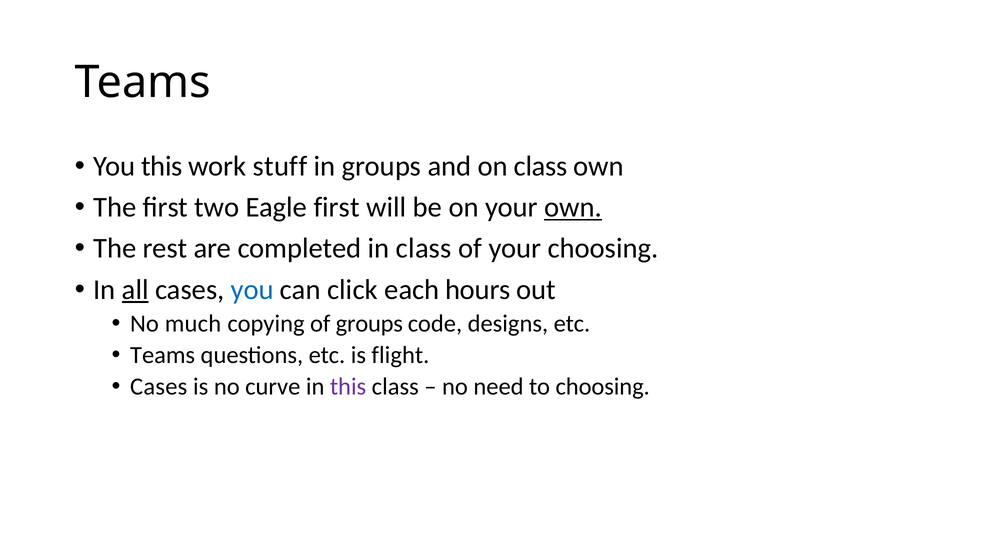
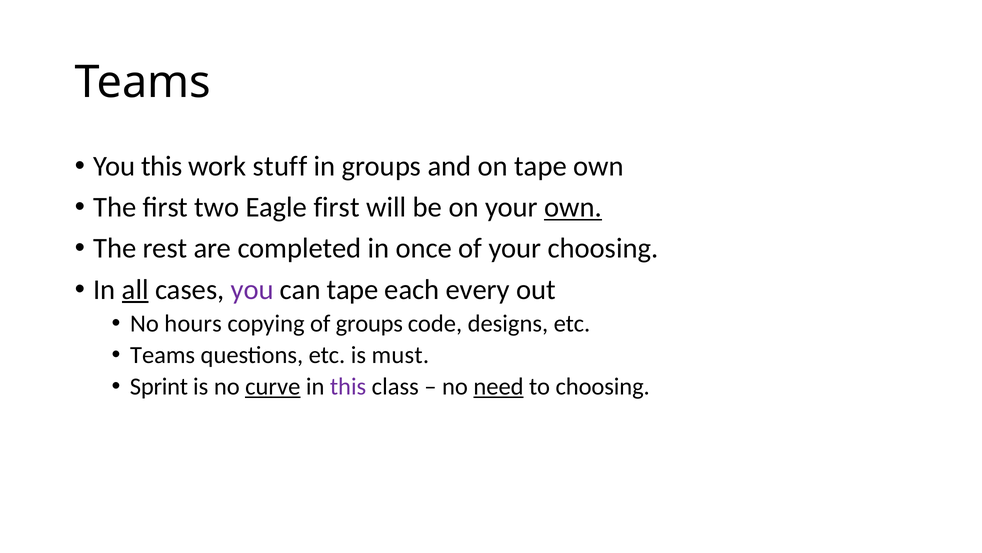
on class: class -> tape
in class: class -> once
you at (252, 289) colour: blue -> purple
can click: click -> tape
hours: hours -> every
much: much -> hours
flight: flight -> must
Cases at (159, 386): Cases -> Sprint
curve underline: none -> present
need underline: none -> present
